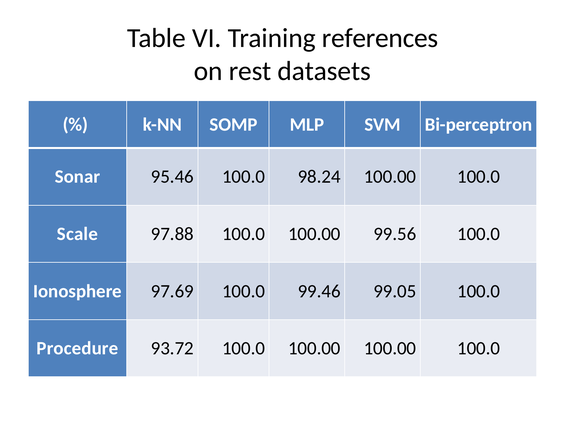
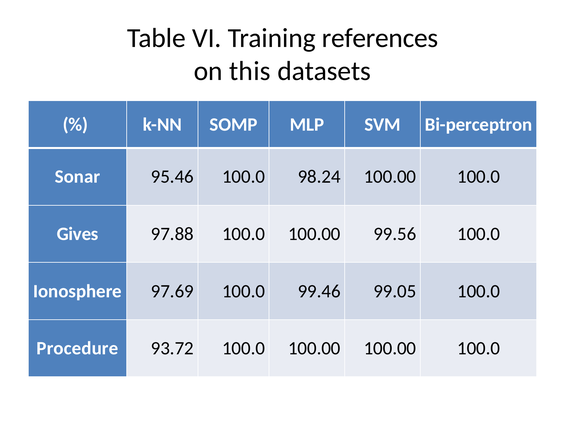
rest: rest -> this
Scale: Scale -> Gives
